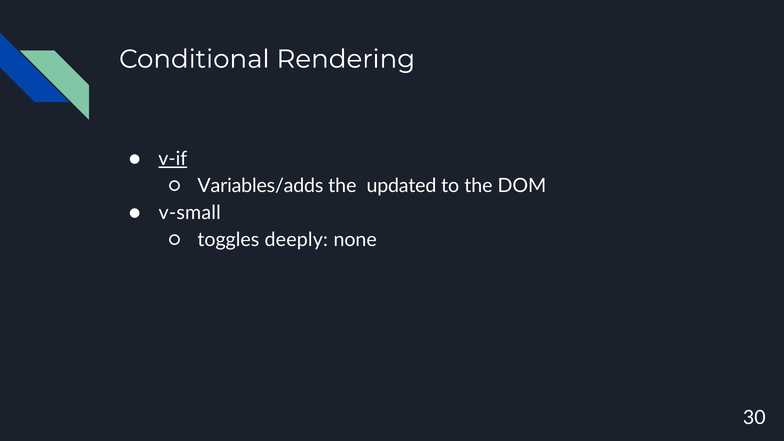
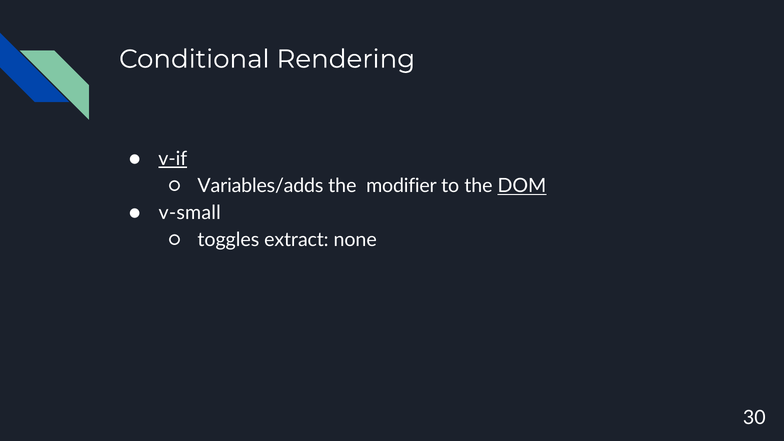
updated: updated -> modifier
DOM underline: none -> present
deeply: deeply -> extract
